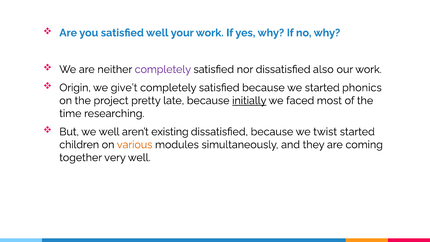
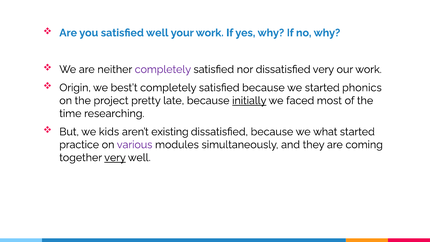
dissatisfied also: also -> very
give’t: give’t -> best’t
we well: well -> kids
twist: twist -> what
children: children -> practice
various colour: orange -> purple
very at (115, 157) underline: none -> present
